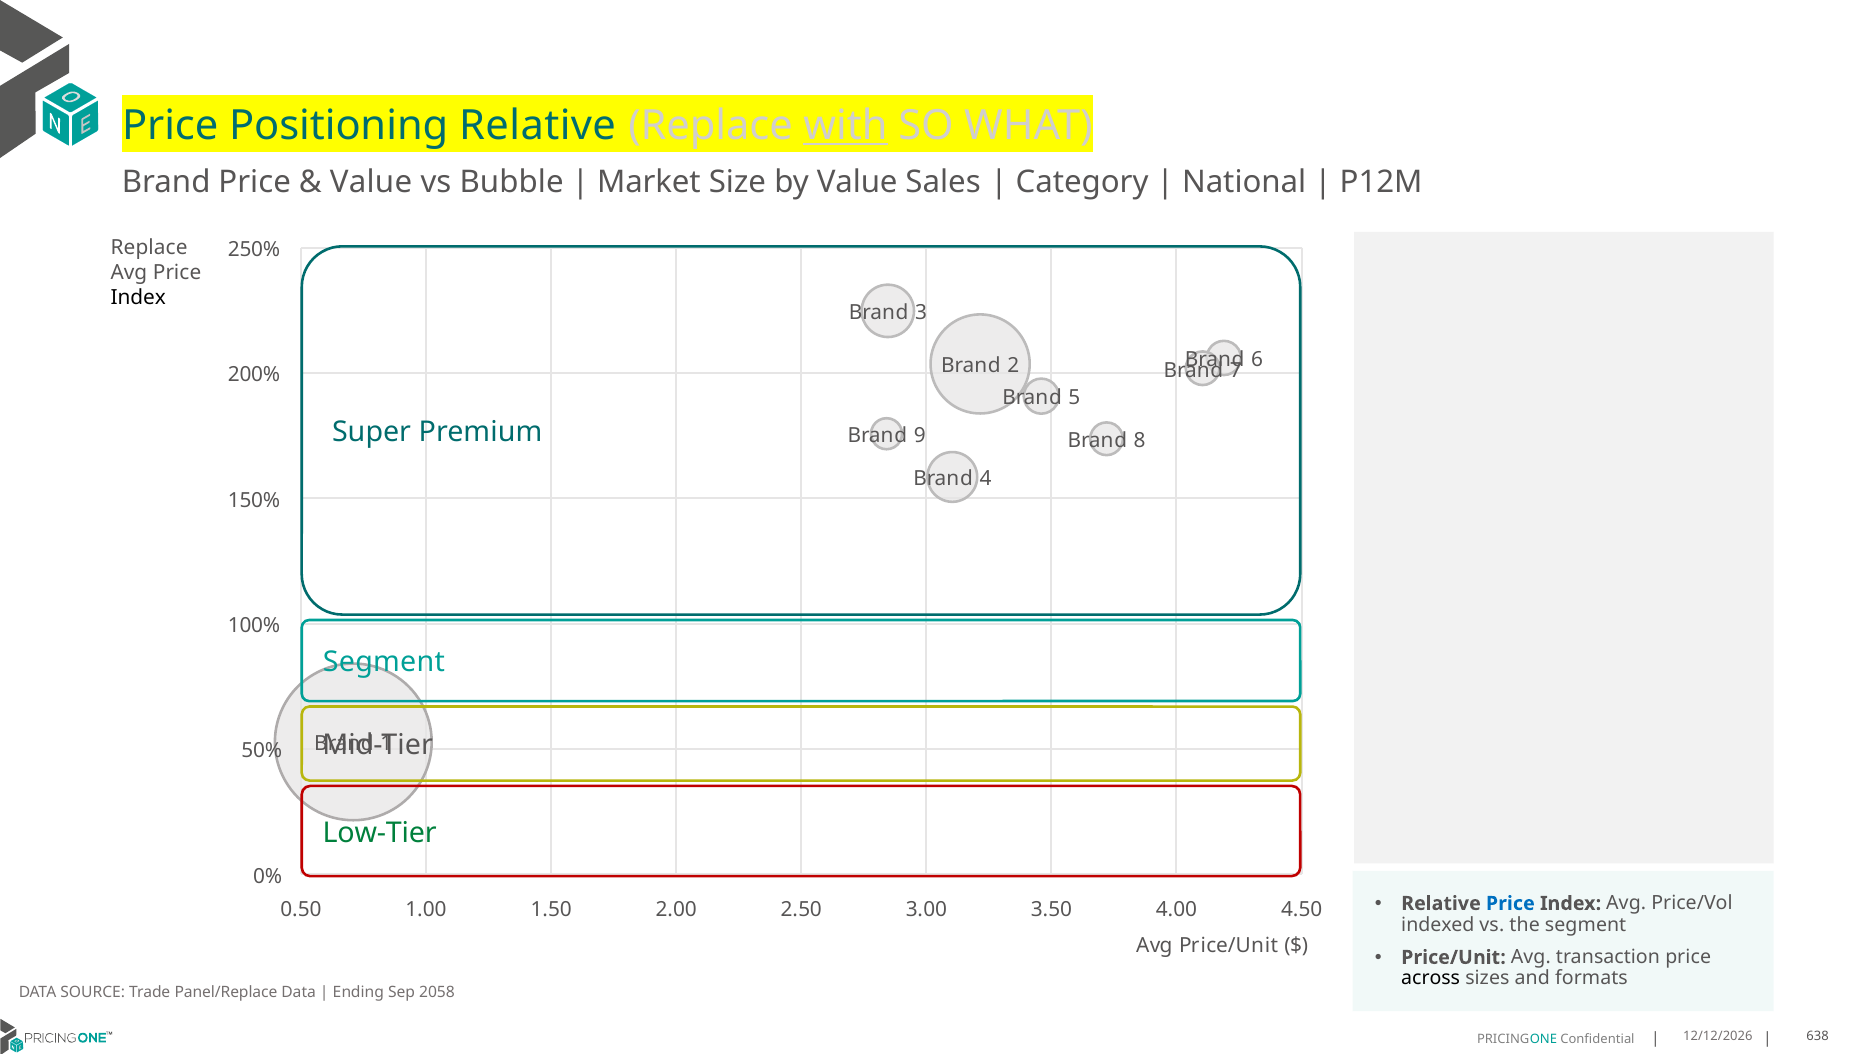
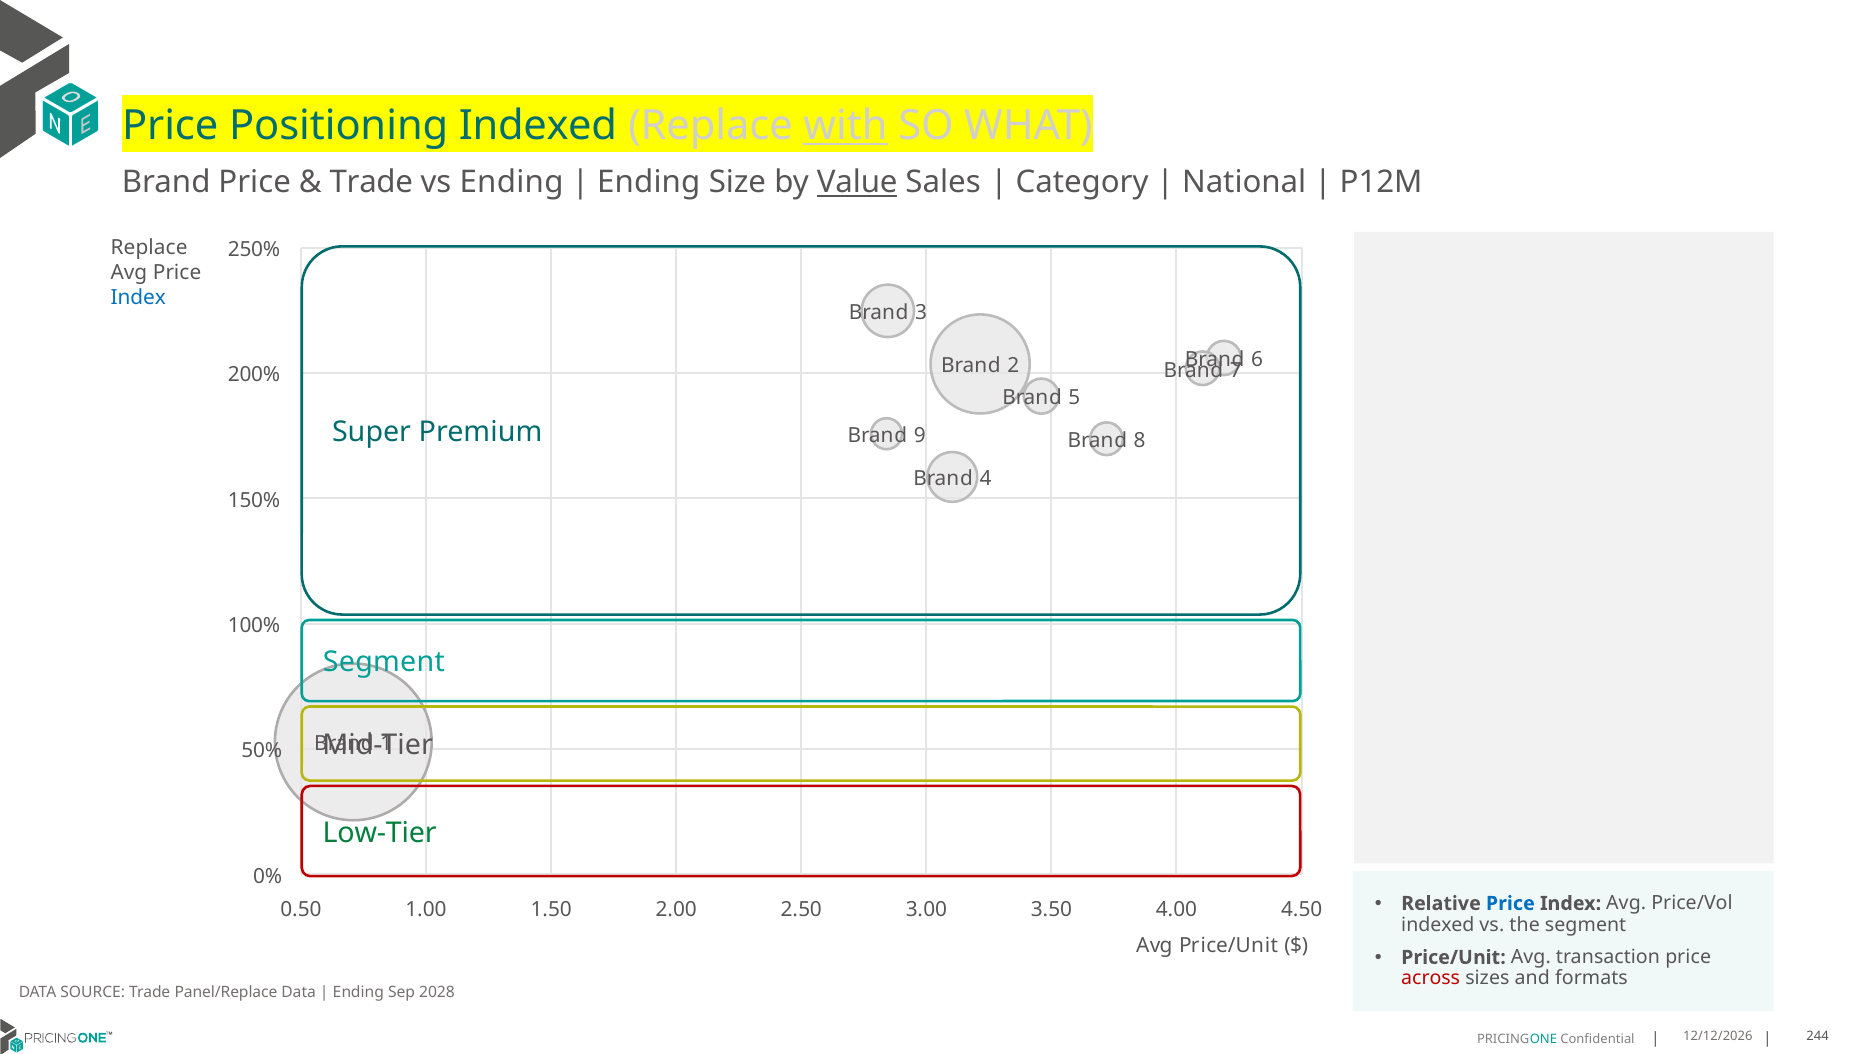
Positioning Relative: Relative -> Indexed
Value at (371, 183): Value -> Trade
vs Bubble: Bubble -> Ending
Market at (649, 183): Market -> Ending
Value at (857, 183) underline: none -> present
Index at (138, 298) colour: black -> blue
across colour: black -> red
2058: 2058 -> 2028
638: 638 -> 244
